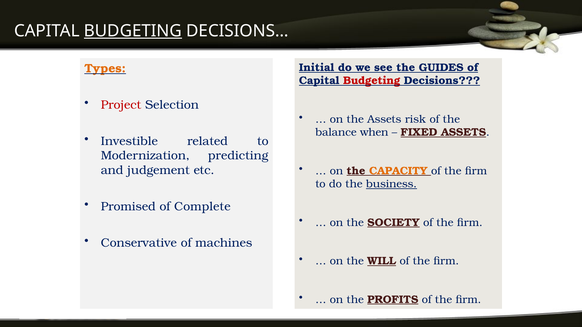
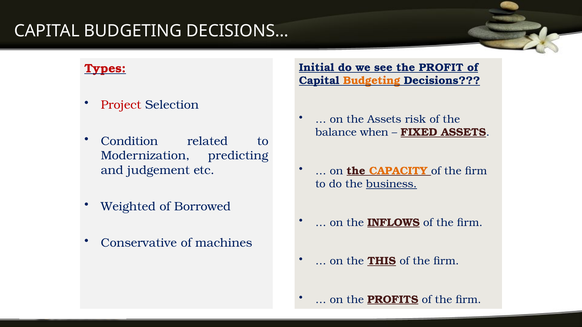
BUDGETING at (133, 31) underline: present -> none
GUIDES: GUIDES -> PROFIT
Types colour: orange -> red
Budgeting at (372, 81) colour: red -> orange
Investible: Investible -> Condition
Promised: Promised -> Weighted
Complete: Complete -> Borrowed
SOCIETY: SOCIETY -> INFLOWS
WILL: WILL -> THIS
